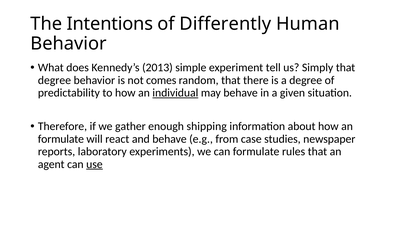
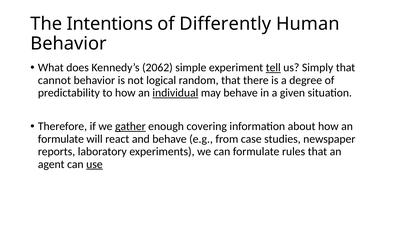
2013: 2013 -> 2062
tell underline: none -> present
degree at (54, 80): degree -> cannot
comes: comes -> logical
gather underline: none -> present
shipping: shipping -> covering
